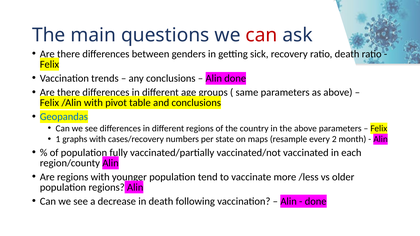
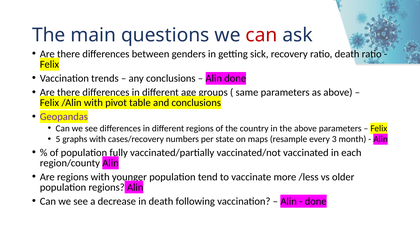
Geopandas colour: blue -> purple
1: 1 -> 5
2: 2 -> 3
